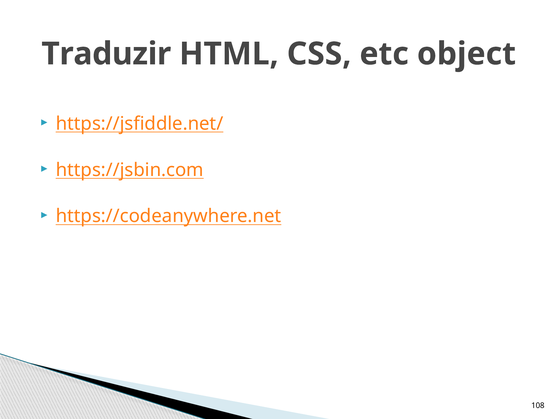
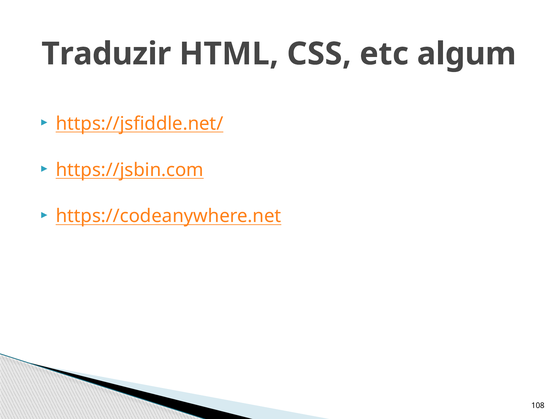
object: object -> algum
